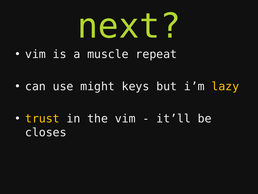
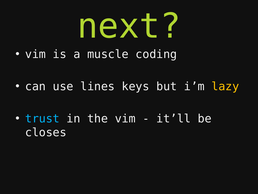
repeat: repeat -> coding
might: might -> lines
trust colour: yellow -> light blue
